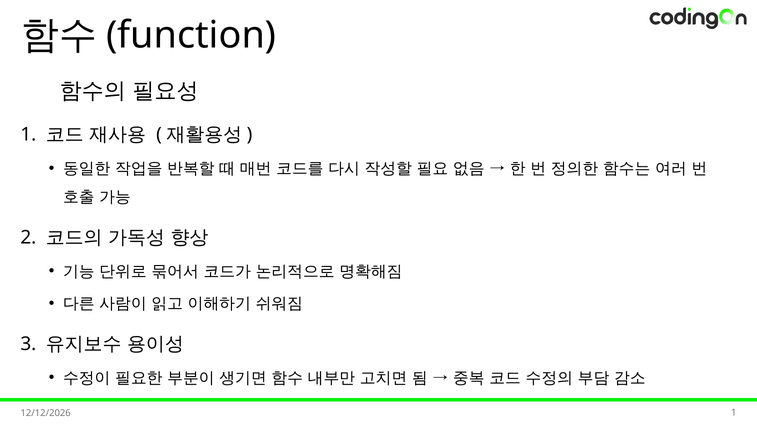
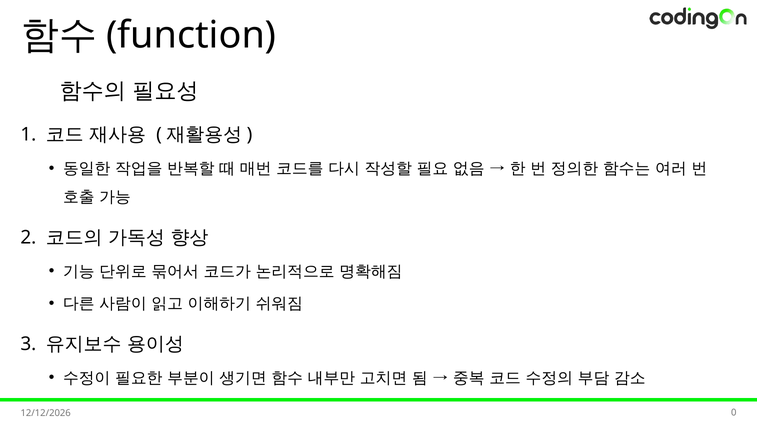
1 at (734, 412): 1 -> 0
